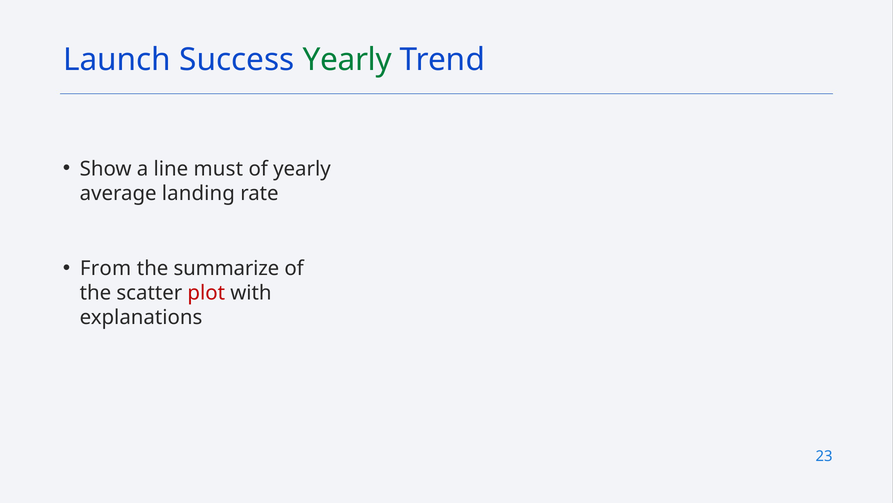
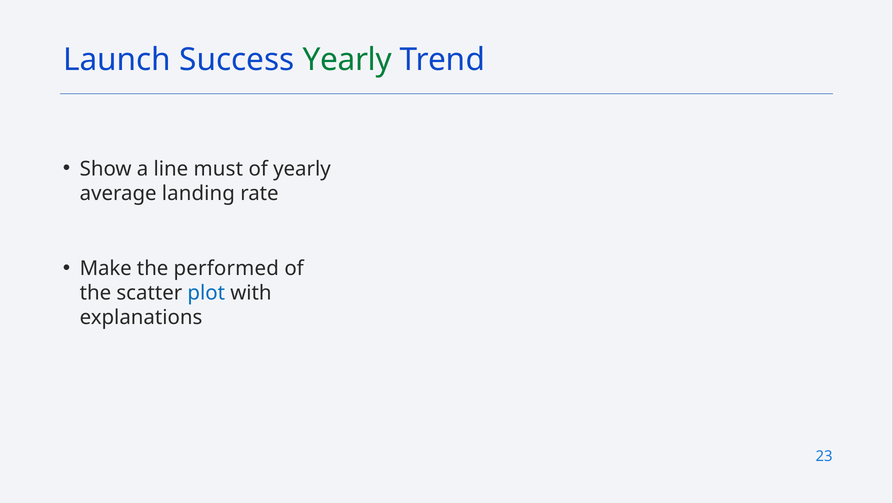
From: From -> Make
summarize: summarize -> performed
plot colour: red -> blue
